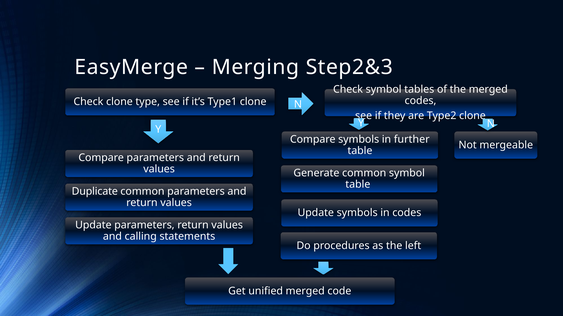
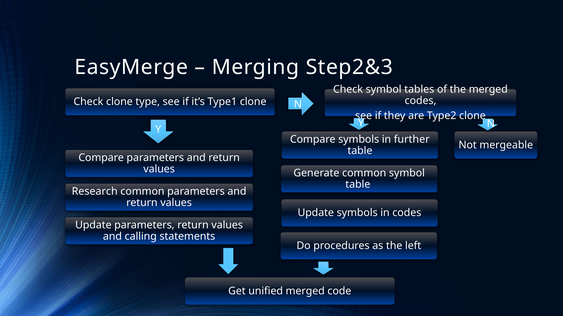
Duplicate: Duplicate -> Research
